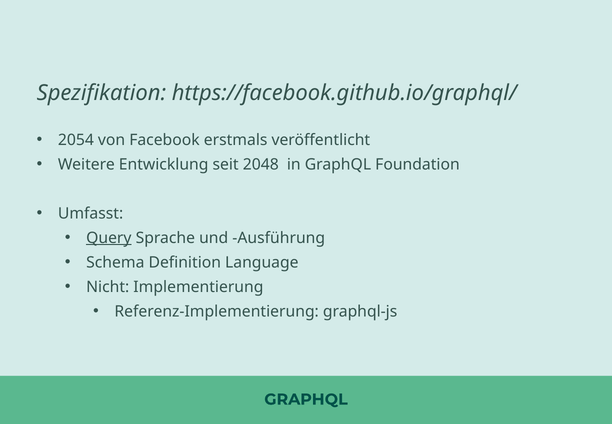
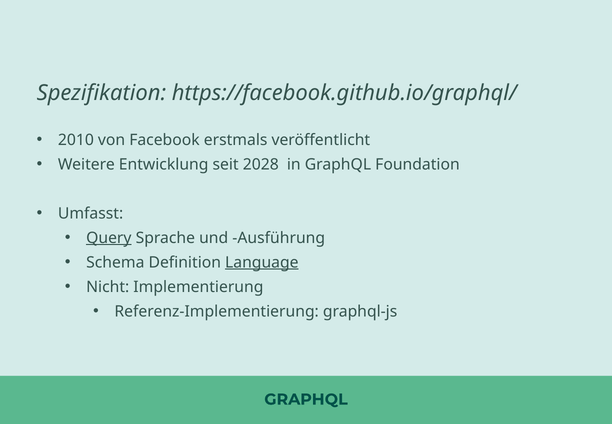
2054: 2054 -> 2010
2048: 2048 -> 2028
Language underline: none -> present
